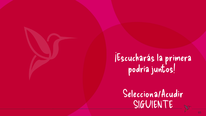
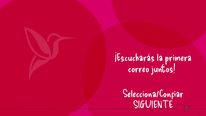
podría: podría -> correo
Selecciona/Acudir: Selecciona/Acudir -> Selecciona/Confiar
